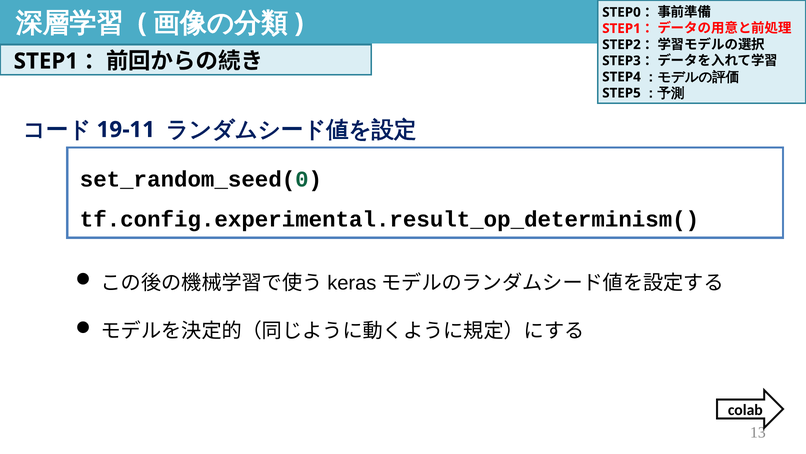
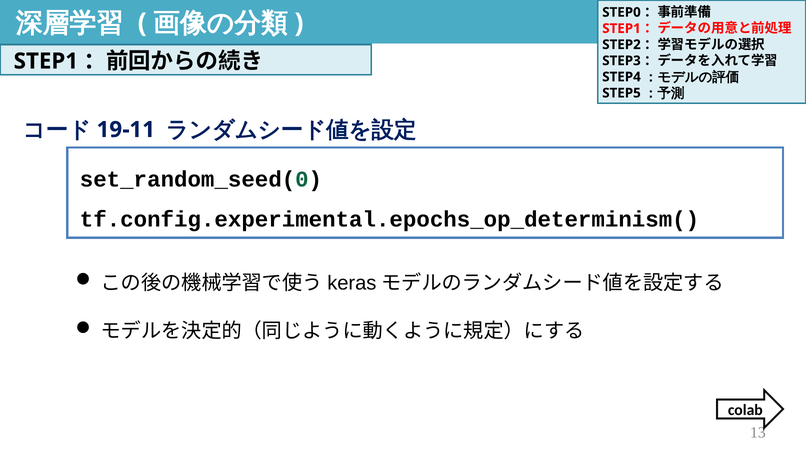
tf.config.experimental.result_op_determinism(: tf.config.experimental.result_op_determinism( -> tf.config.experimental.epochs_op_determinism(
